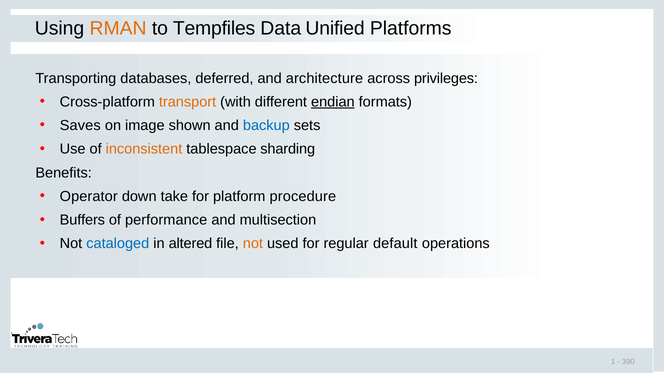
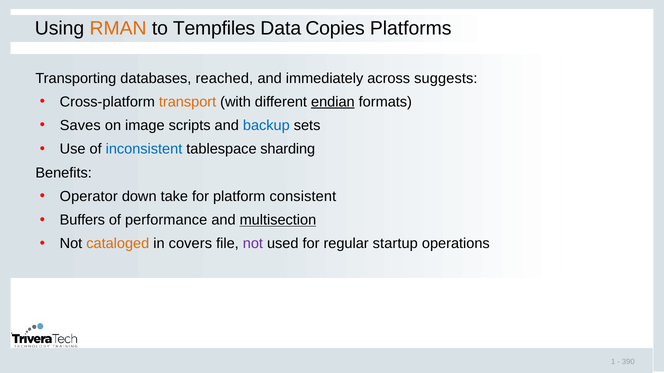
Unified: Unified -> Copies
deferred: deferred -> reached
architecture: architecture -> immediately
privileges: privileges -> suggests
shown: shown -> scripts
inconsistent colour: orange -> blue
procedure: procedure -> consistent
multisection underline: none -> present
cataloged colour: blue -> orange
altered: altered -> covers
not at (253, 244) colour: orange -> purple
default: default -> startup
